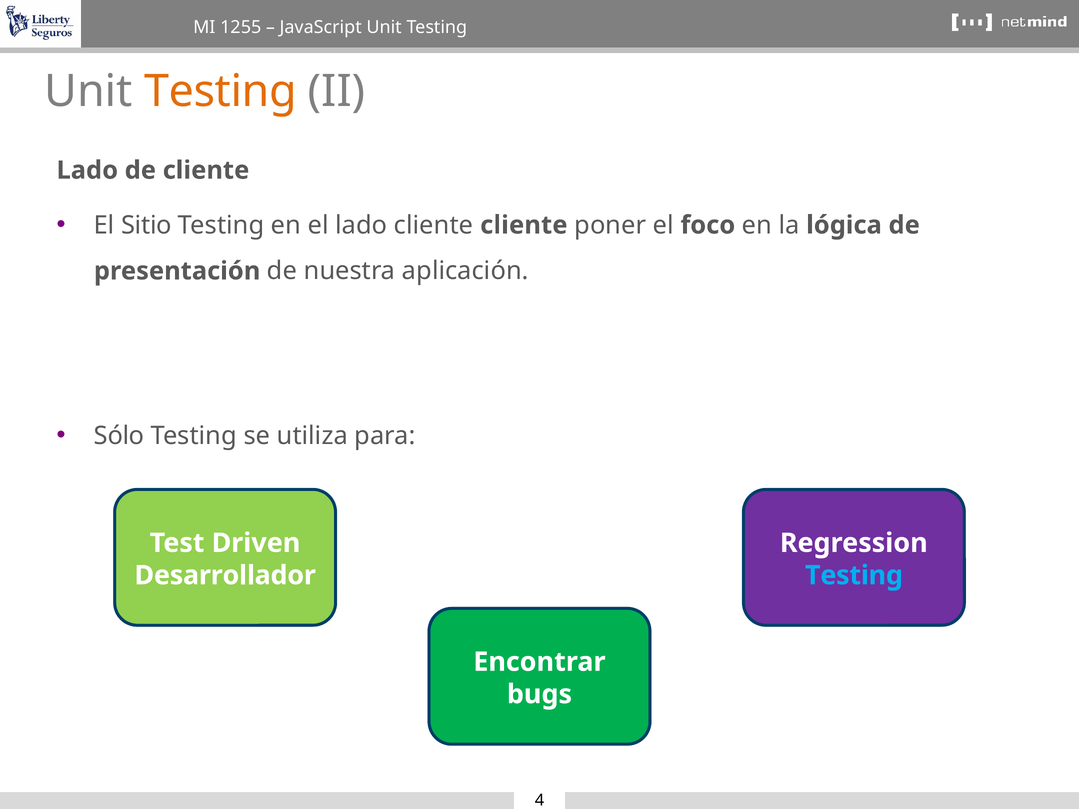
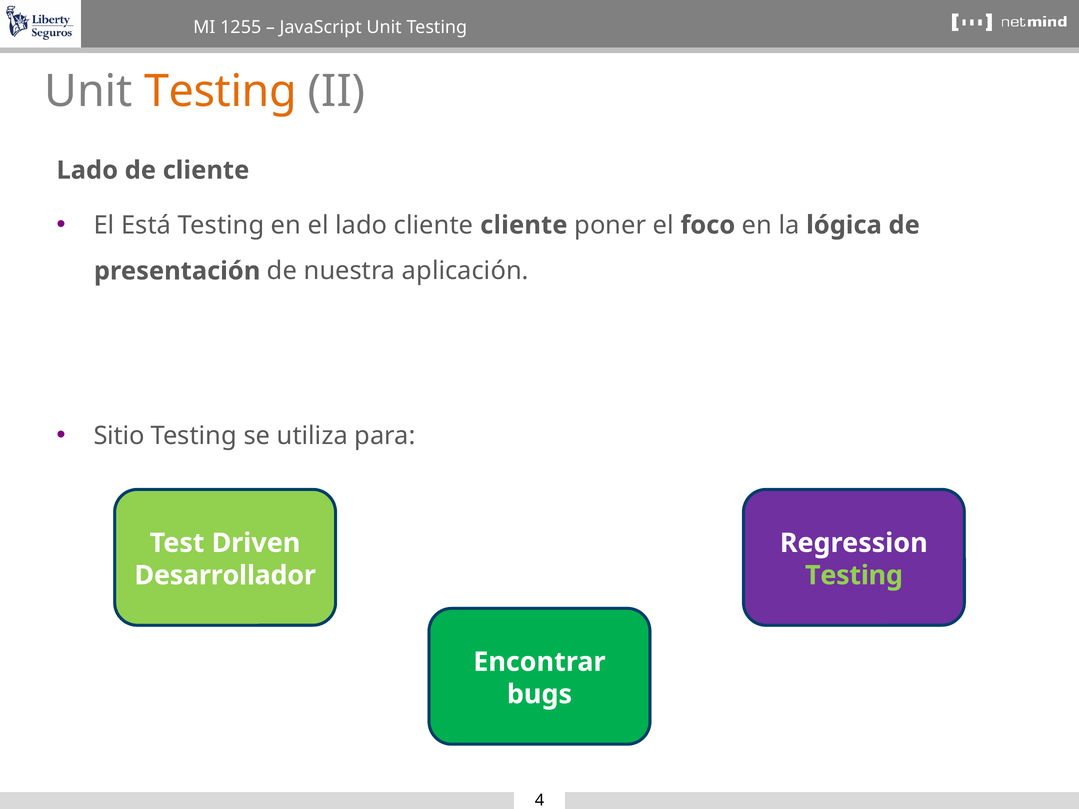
Sitio: Sitio -> Está
Sólo: Sólo -> Sitio
Testing at (854, 576) colour: light blue -> light green
